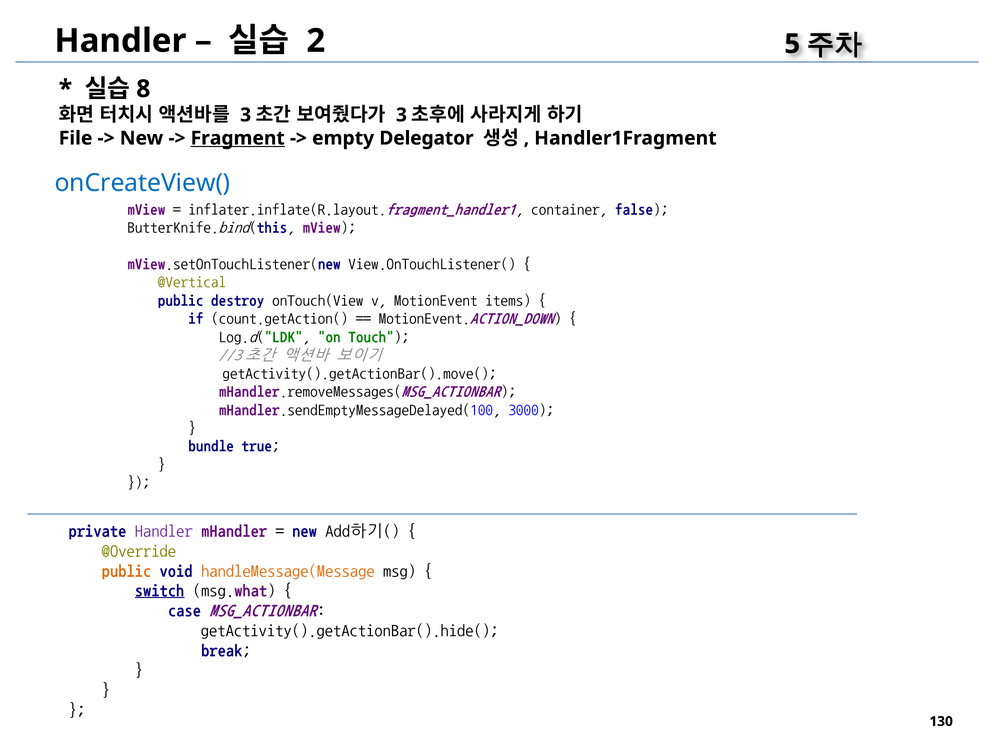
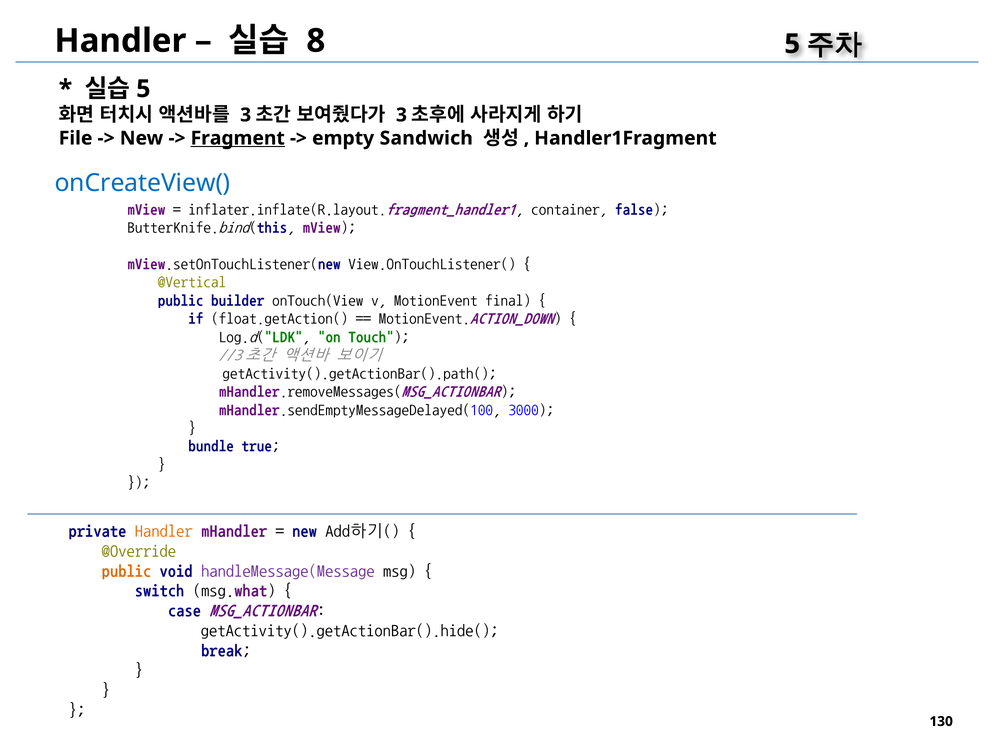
2: 2 -> 8
8 at (143, 89): 8 -> 5
Delegator: Delegator -> Sandwich
destroy: destroy -> builder
items: items -> final
count.getAction(: count.getAction( -> float.getAction(
getActivity().getActionBar().move(: getActivity().getActionBar().move( -> getActivity().getActionBar().path(
Handler at (164, 531) colour: purple -> orange
handleMessage(Message colour: orange -> purple
switch underline: present -> none
